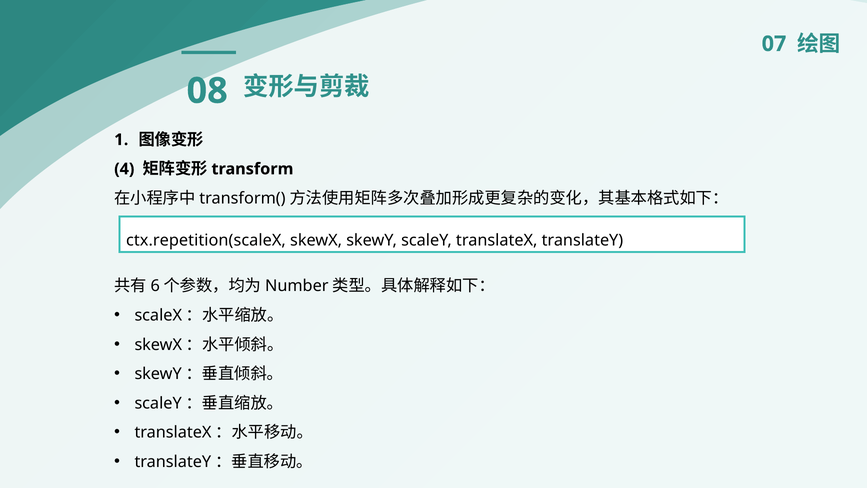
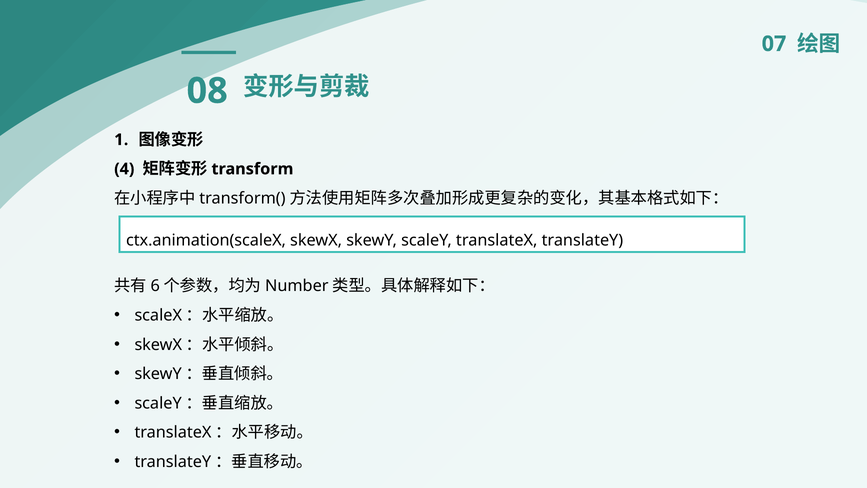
ctx.repetition(scaleX: ctx.repetition(scaleX -> ctx.animation(scaleX
